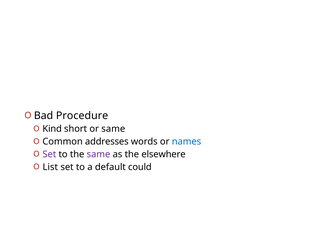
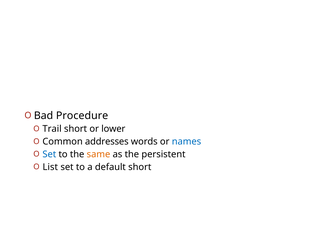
Kind: Kind -> Trail
or same: same -> lower
Set at (49, 154) colour: purple -> blue
same at (98, 154) colour: purple -> orange
elsewhere: elsewhere -> persistent
default could: could -> short
